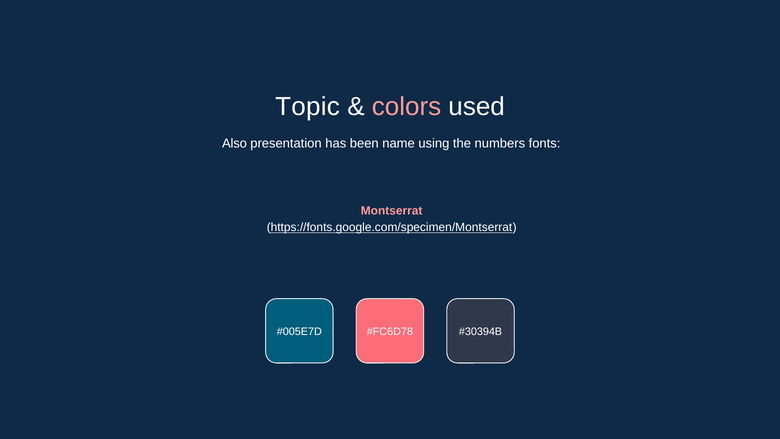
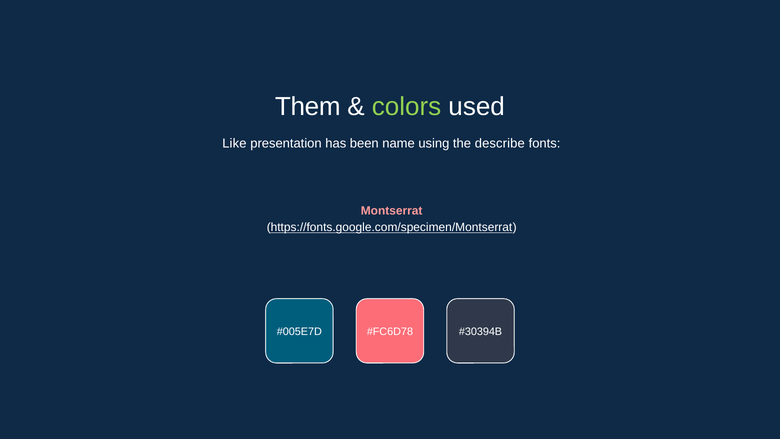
Topic: Topic -> Them
colors colour: pink -> light green
Also: Also -> Like
numbers: numbers -> describe
